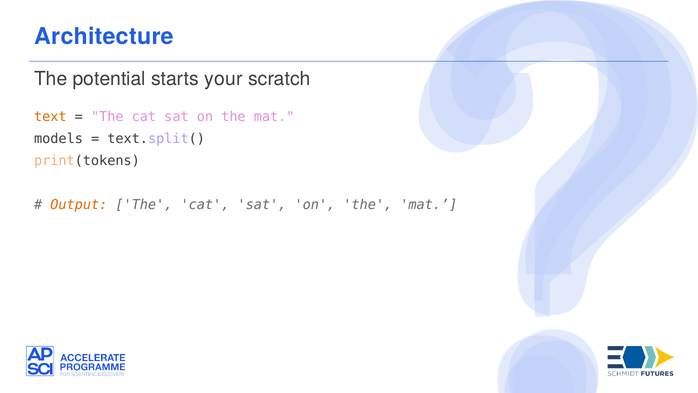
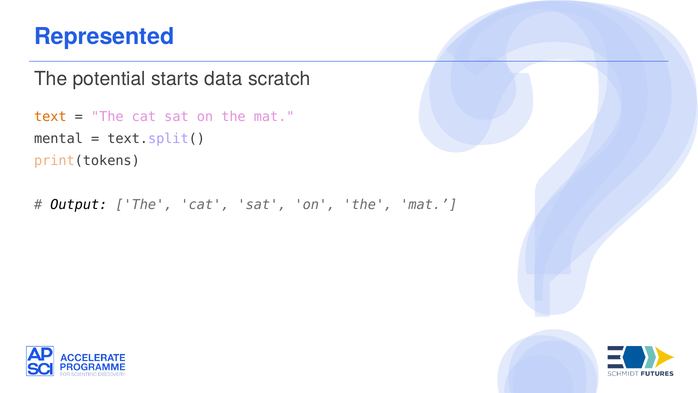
Architecture: Architecture -> Represented
your: your -> data
models: models -> mental
Output colour: orange -> black
